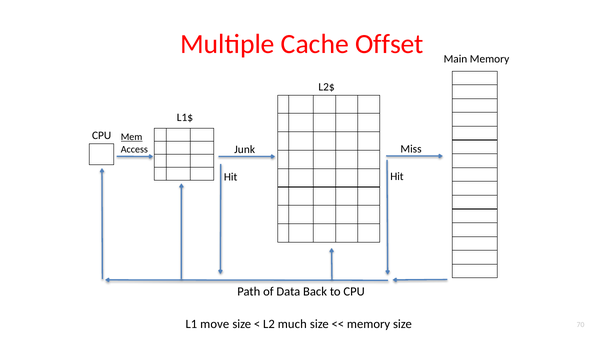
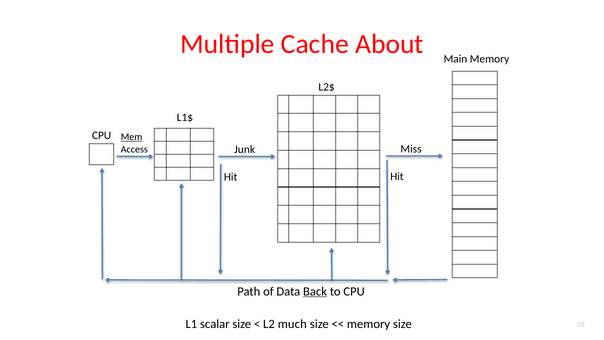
Offset: Offset -> About
Back underline: none -> present
move: move -> scalar
